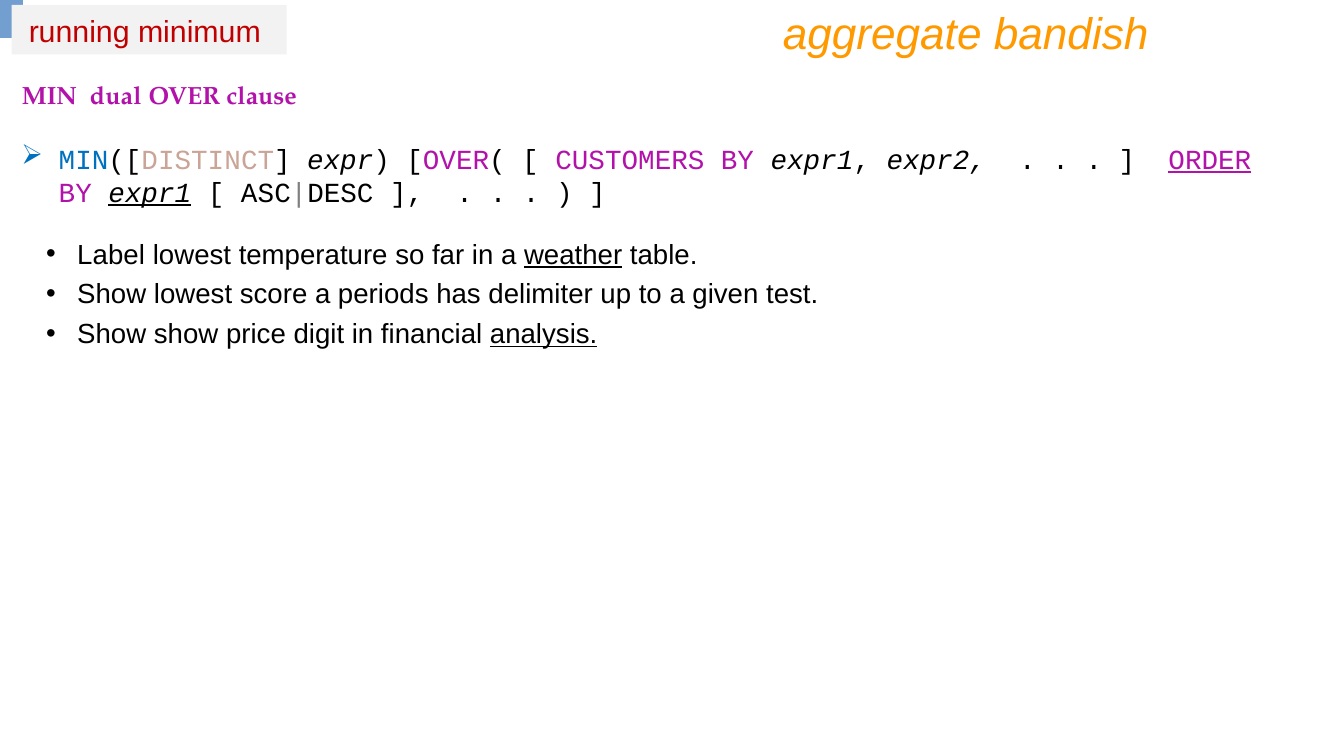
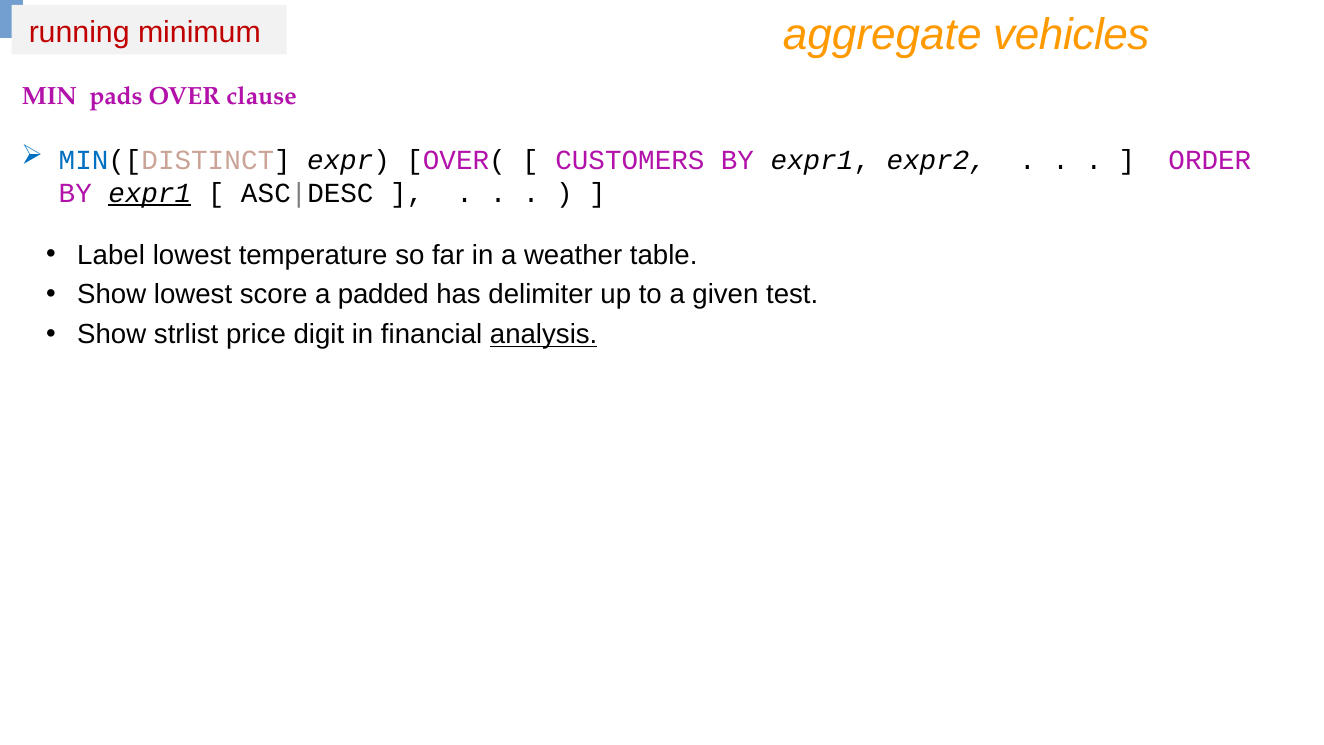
bandish: bandish -> vehicles
dual: dual -> pads
ORDER underline: present -> none
weather underline: present -> none
periods: periods -> padded
Show show: show -> strlist
